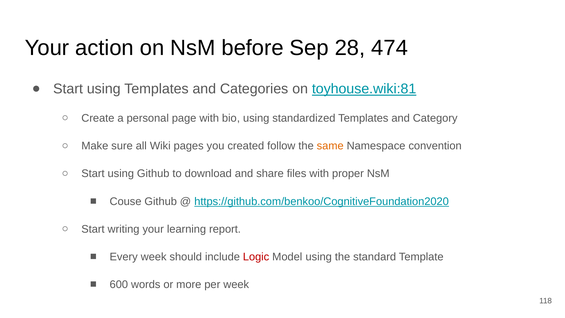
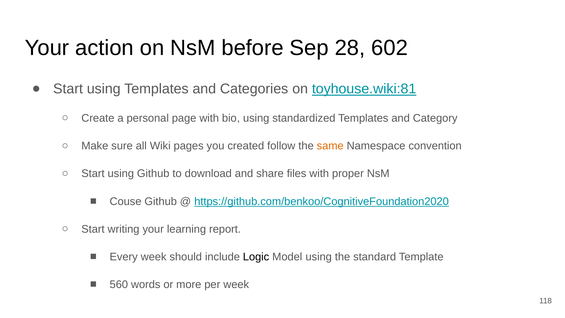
474: 474 -> 602
Logic colour: red -> black
600: 600 -> 560
